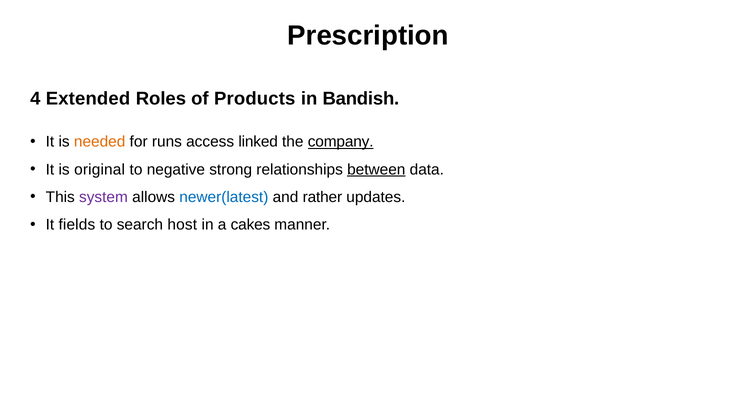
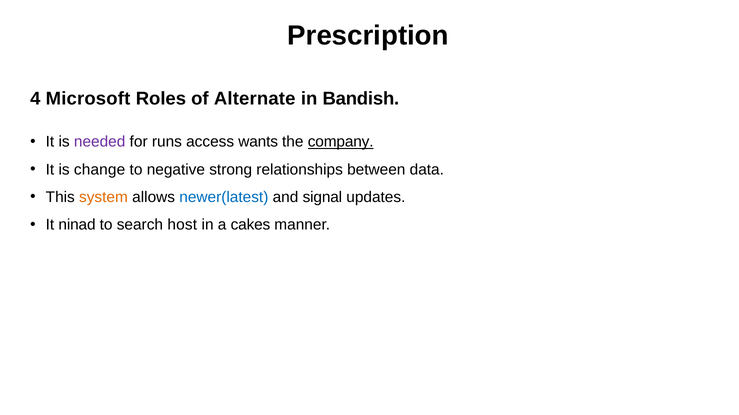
Extended: Extended -> Microsoft
Products: Products -> Alternate
needed colour: orange -> purple
linked: linked -> wants
original: original -> change
between underline: present -> none
system colour: purple -> orange
rather: rather -> signal
fields: fields -> ninad
